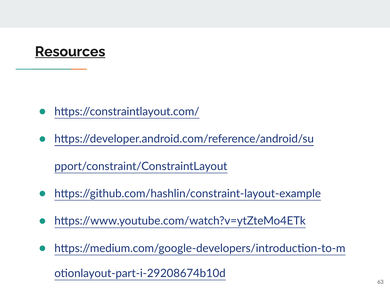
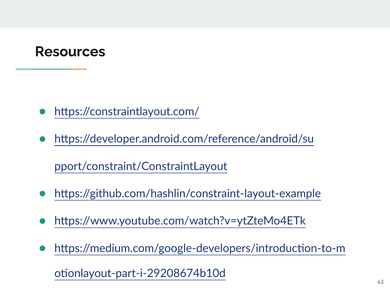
Resources underline: present -> none
